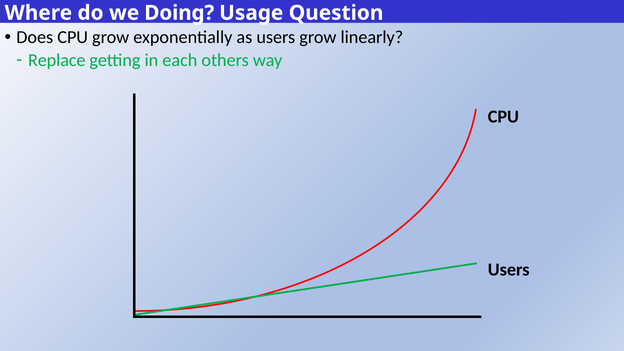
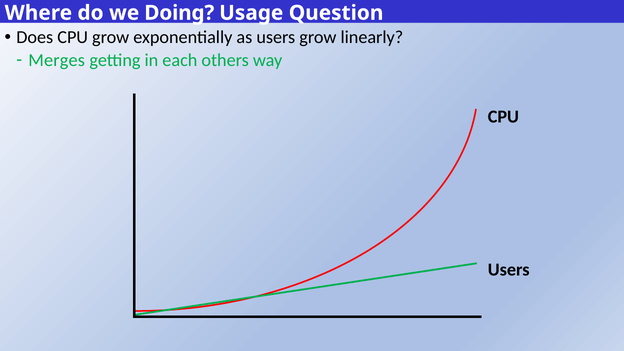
Replace: Replace -> Merges
